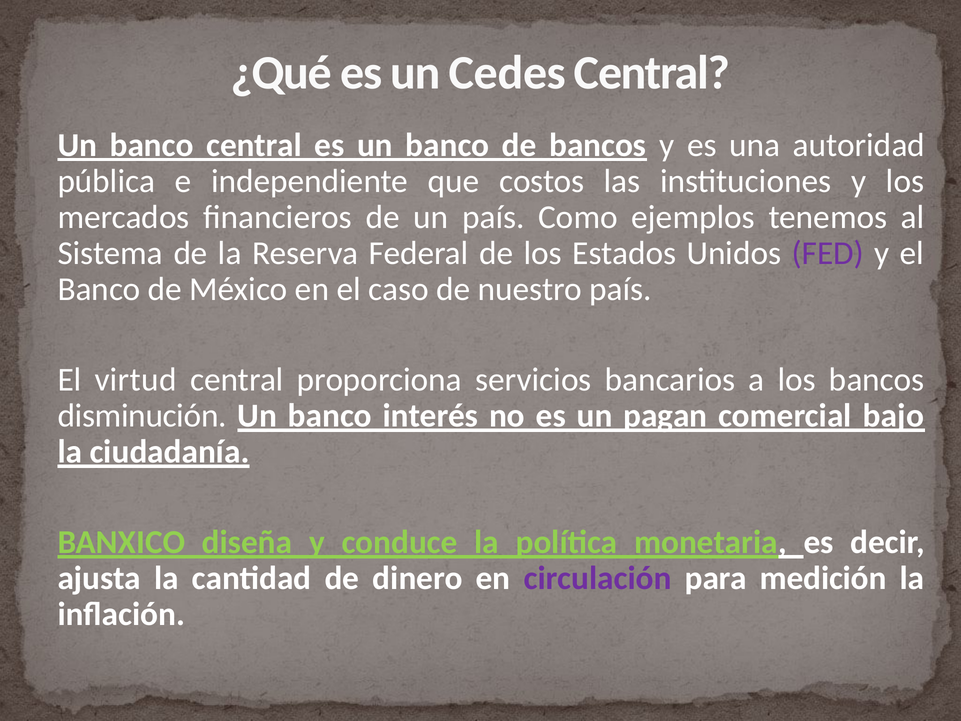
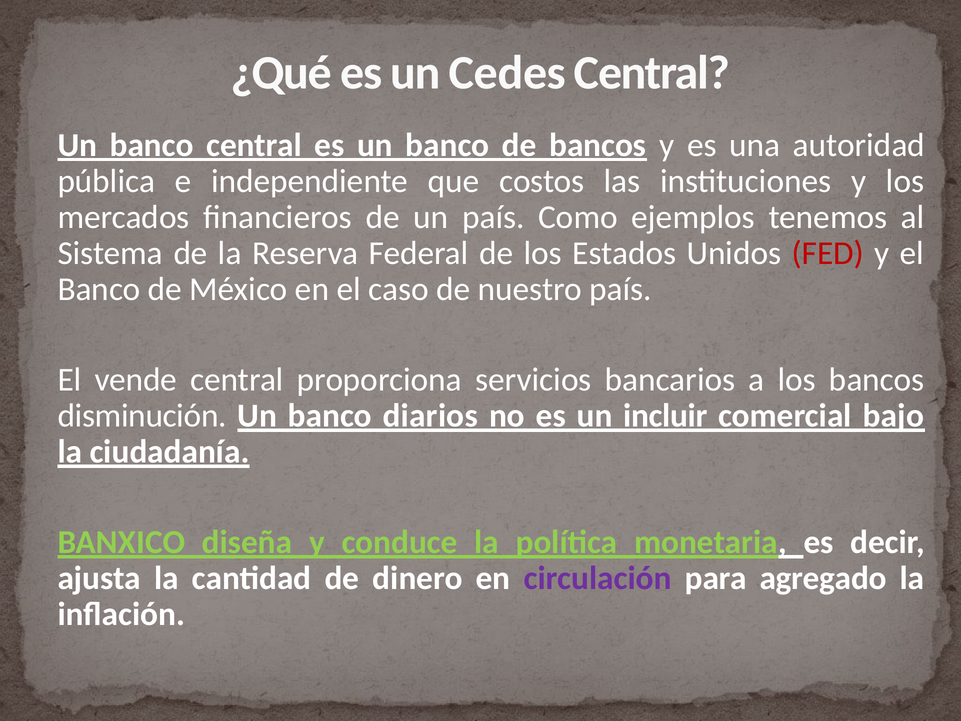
FED colour: purple -> red
virtud: virtud -> vende
interés: interés -> diarios
pagan: pagan -> incluir
medición: medición -> agregado
